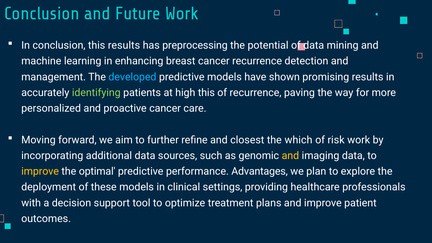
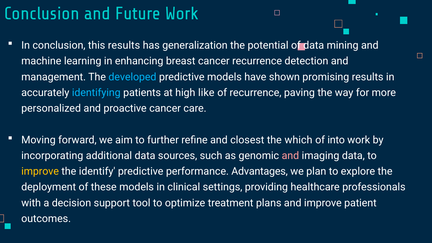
preprocessing: preprocessing -> generalization
identifying colour: light green -> light blue
high this: this -> like
risk: risk -> into
and at (290, 156) colour: yellow -> pink
optimal: optimal -> identify
